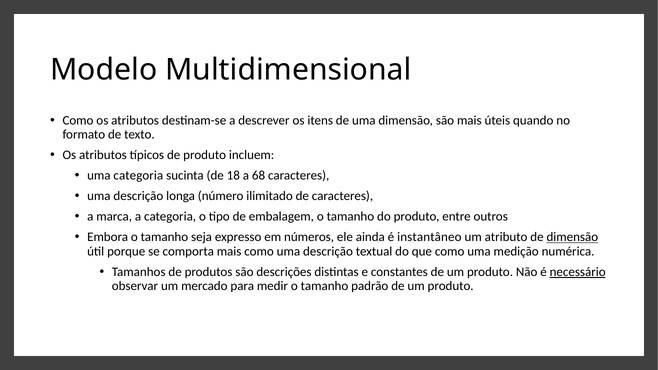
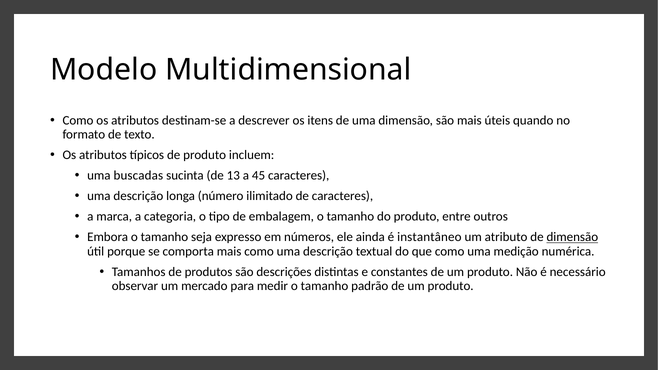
uma categoria: categoria -> buscadas
18: 18 -> 13
68: 68 -> 45
necessário underline: present -> none
